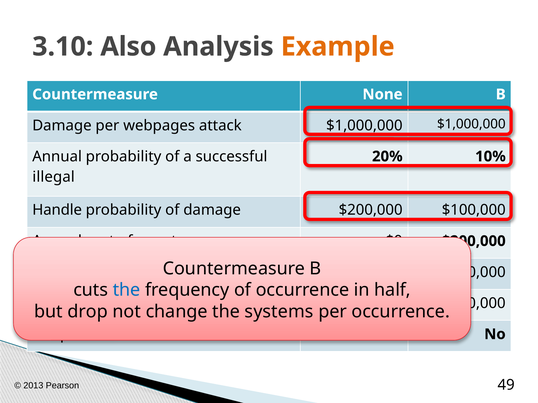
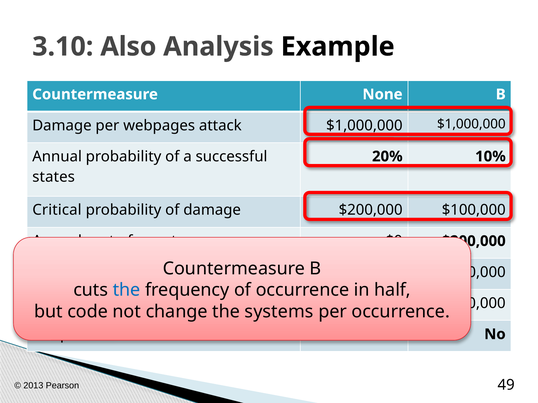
Example colour: orange -> black
illegal: illegal -> states
Handle: Handle -> Critical
drop: drop -> code
